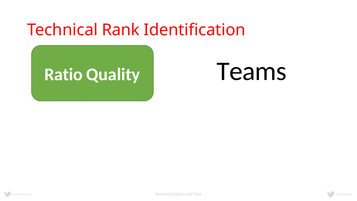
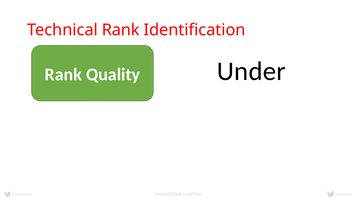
Ratio at (63, 74): Ratio -> Rank
Teams: Teams -> Under
